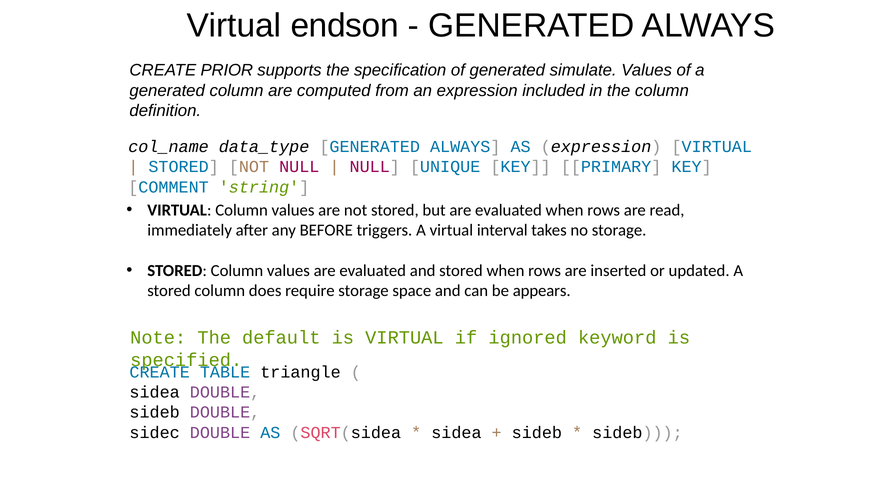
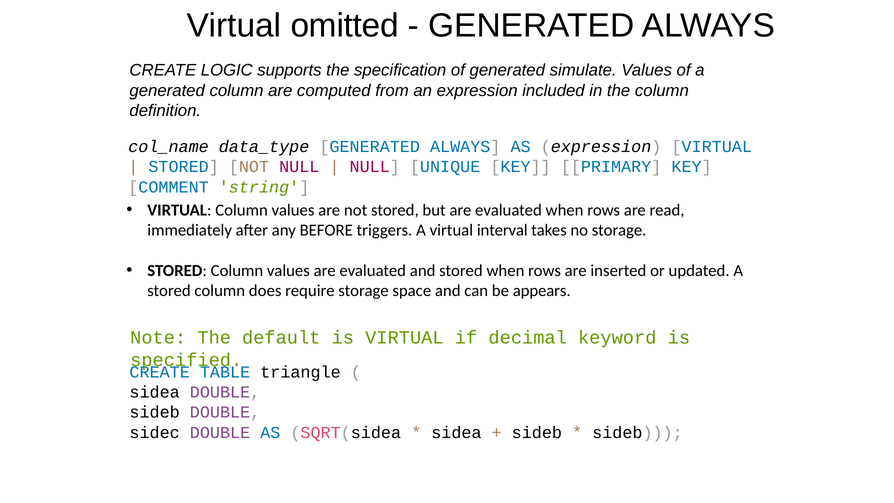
endson: endson -> omitted
PRIOR: PRIOR -> LOGIC
ignored: ignored -> decimal
